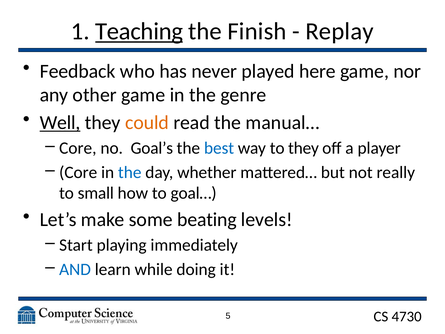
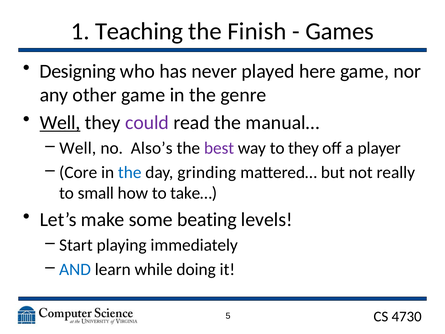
Teaching underline: present -> none
Replay: Replay -> Games
Feedback: Feedback -> Designing
could colour: orange -> purple
Core at (78, 148): Core -> Well
Goal’s: Goal’s -> Also’s
best colour: blue -> purple
whether: whether -> grinding
goal…: goal… -> take…
